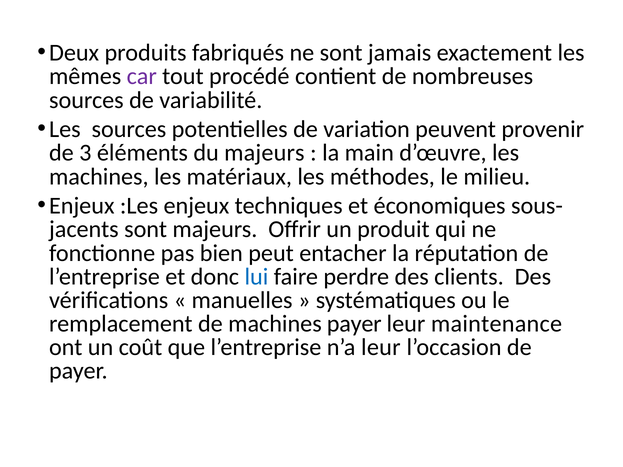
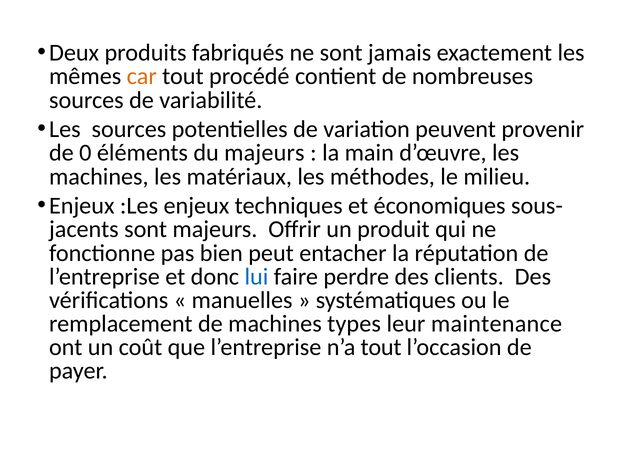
car colour: purple -> orange
3: 3 -> 0
machines payer: payer -> types
n’a leur: leur -> tout
